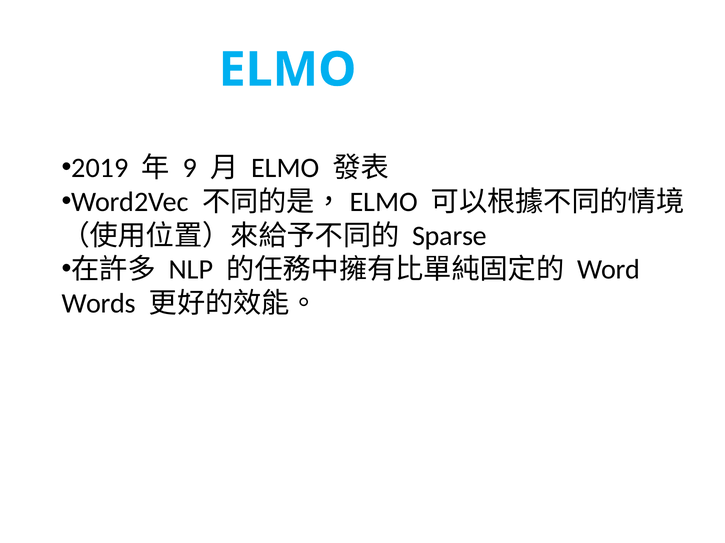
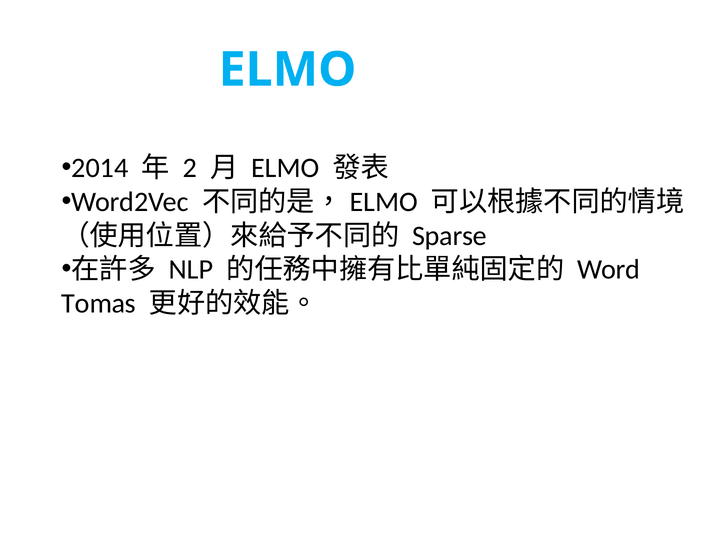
2019: 2019 -> 2014
9: 9 -> 2
Words: Words -> Tomas
